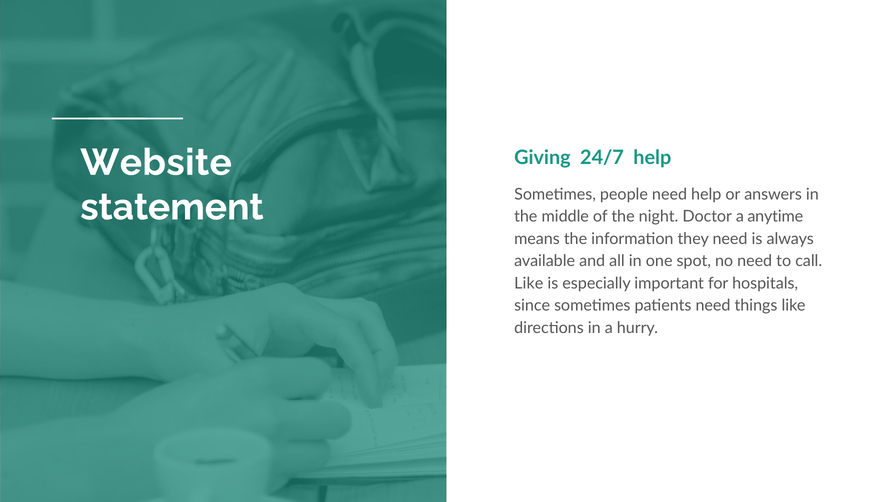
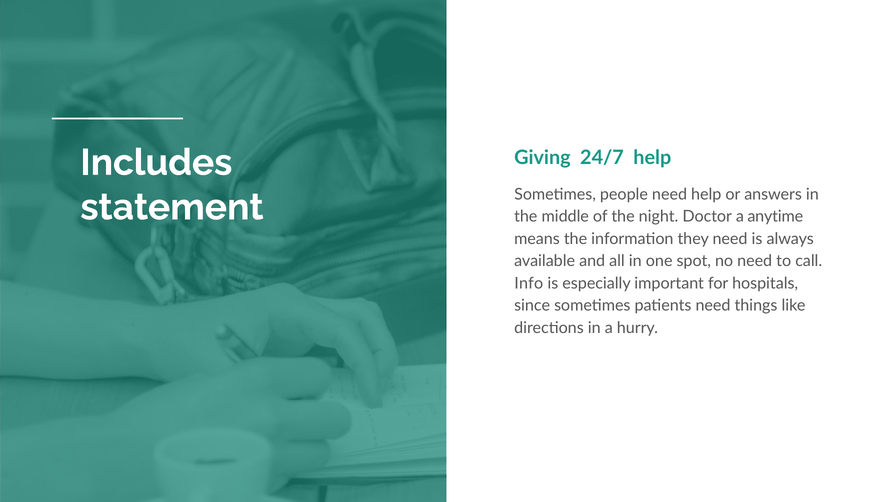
Website: Website -> Includes
Like at (529, 283): Like -> Info
